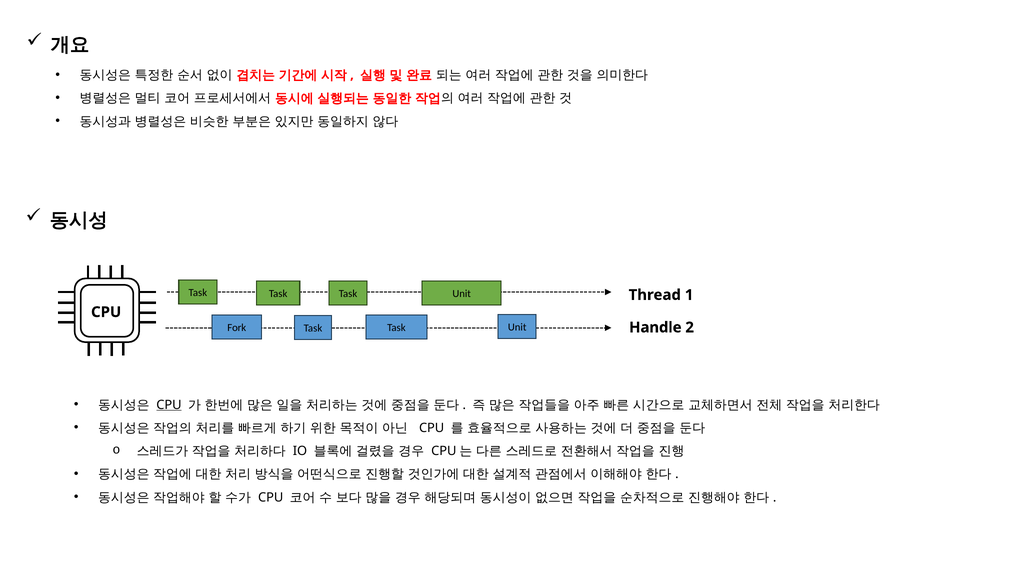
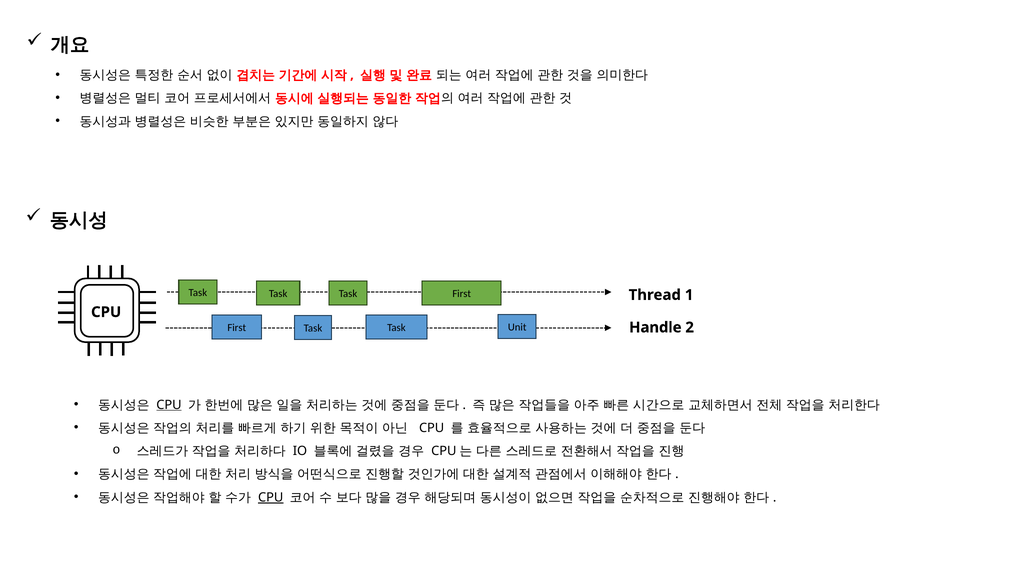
Unit at (462, 294): Unit -> First
Fork at (237, 328): Fork -> First
CPU at (271, 498) underline: none -> present
